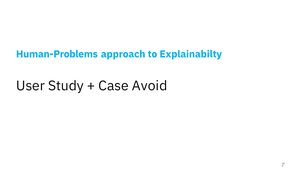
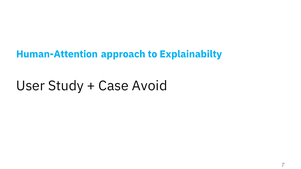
Human-Problems: Human-Problems -> Human-Attention
